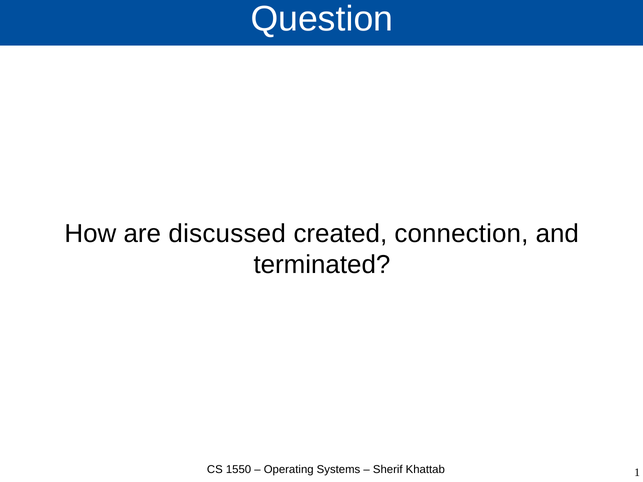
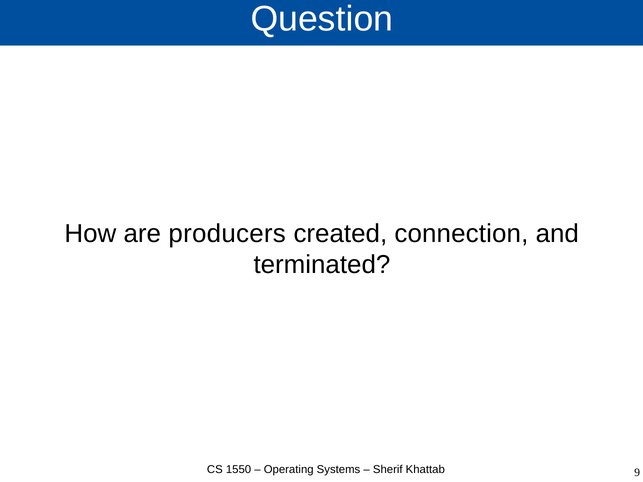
discussed: discussed -> producers
1: 1 -> 9
